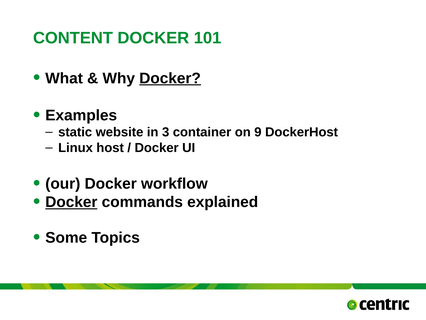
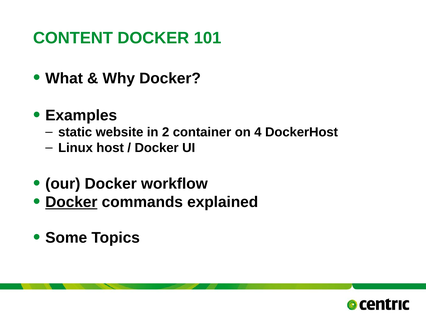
Docker at (170, 78) underline: present -> none
3: 3 -> 2
9: 9 -> 4
